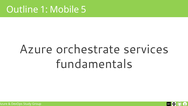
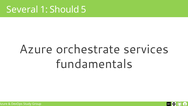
Outline: Outline -> Several
Mobile: Mobile -> Should
